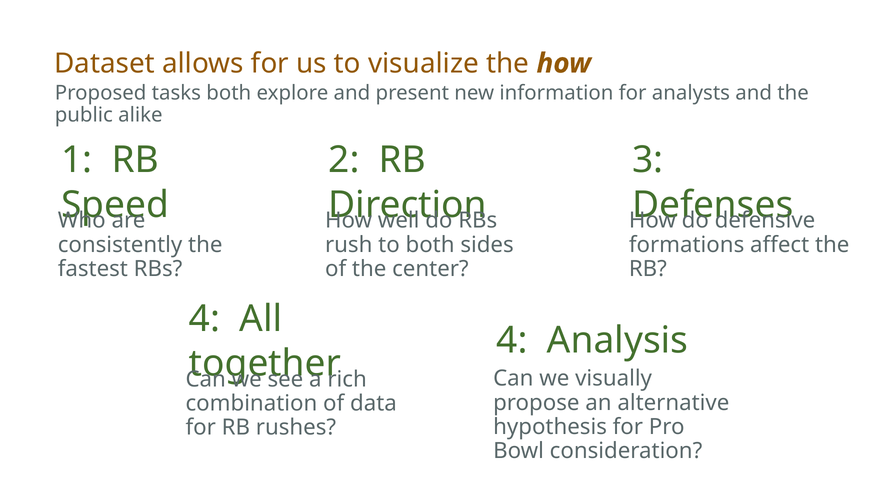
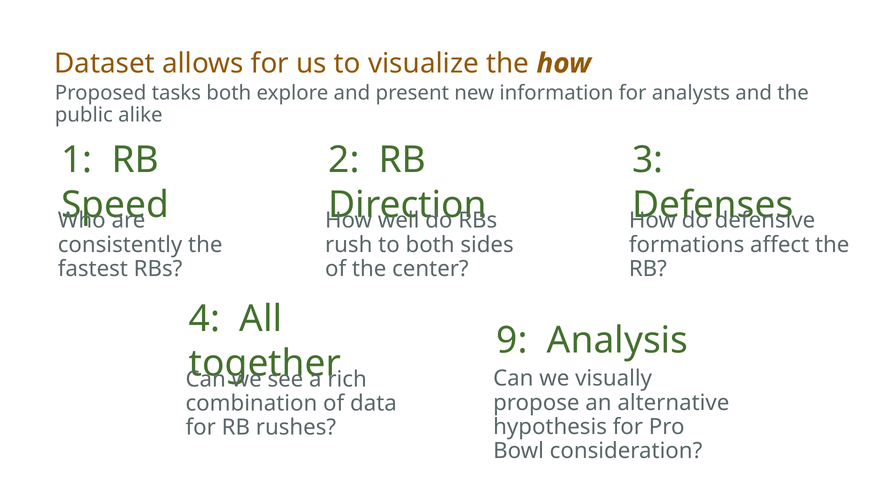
4 at (512, 340): 4 -> 9
